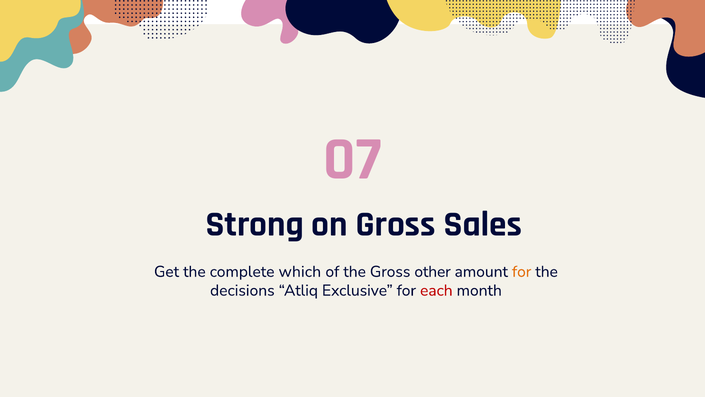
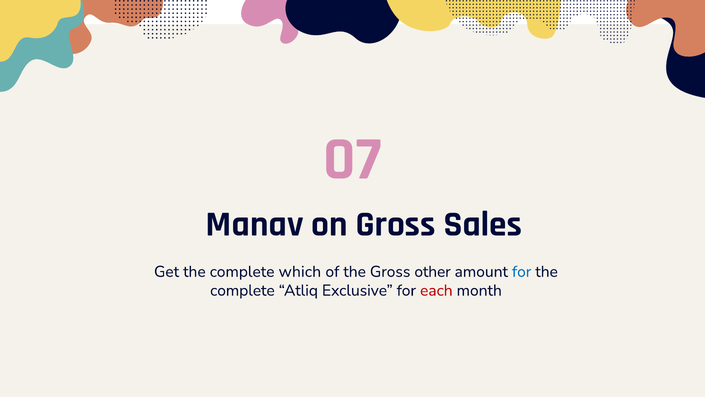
Strong: Strong -> Manav
for at (522, 271) colour: orange -> blue
decisions at (242, 290): decisions -> complete
